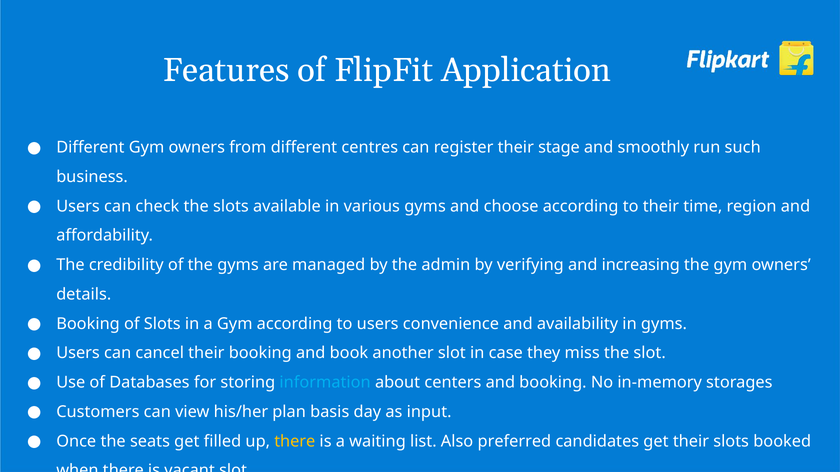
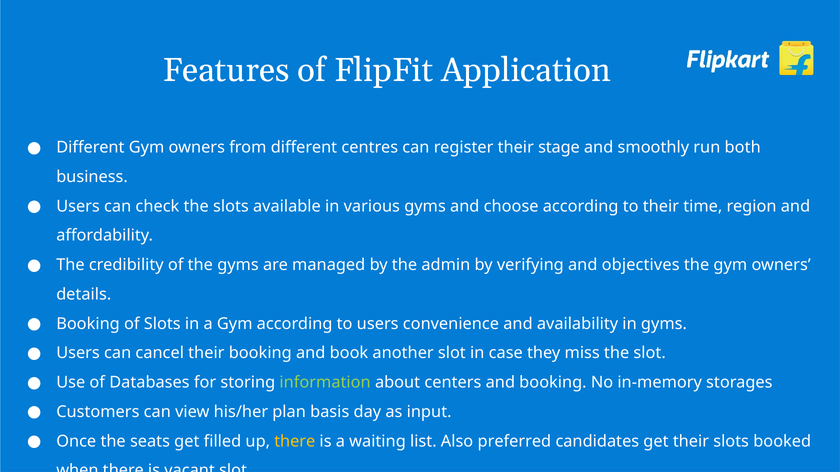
such: such -> both
increasing: increasing -> objectives
information colour: light blue -> light green
